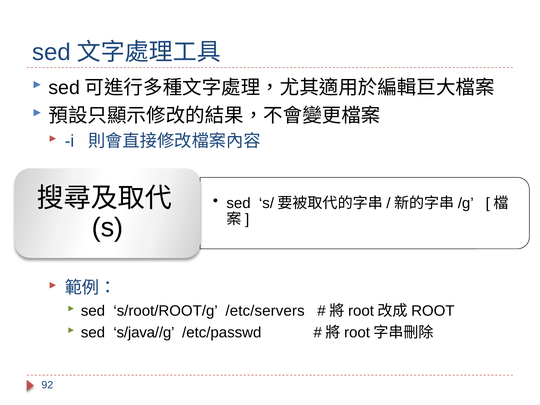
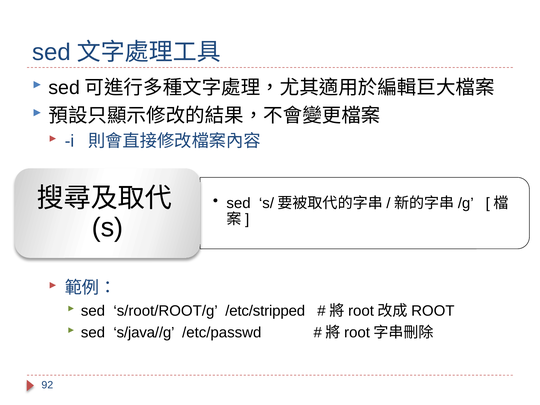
/etc/servers: /etc/servers -> /etc/stripped
